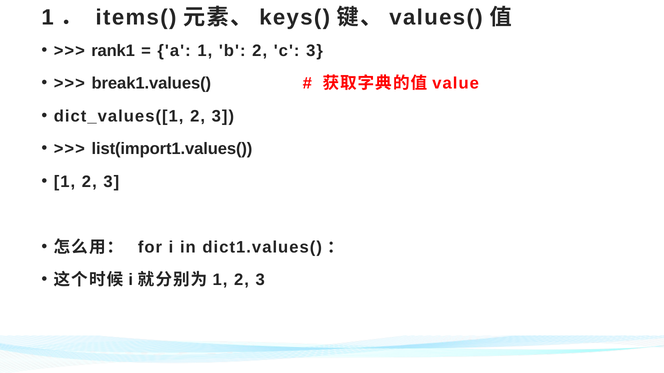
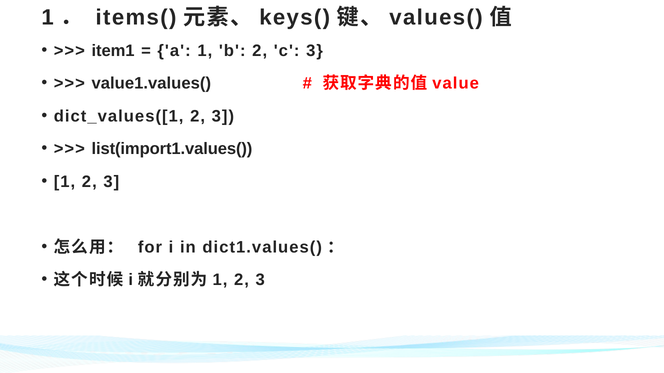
rank1: rank1 -> item1
break1.values(: break1.values( -> value1.values(
